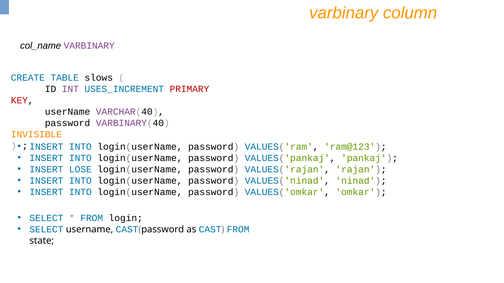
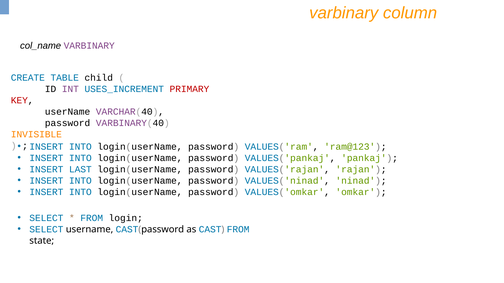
slows: slows -> child
LOSE: LOSE -> LAST
